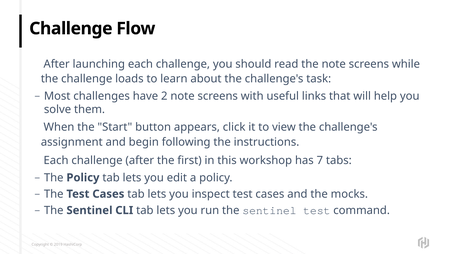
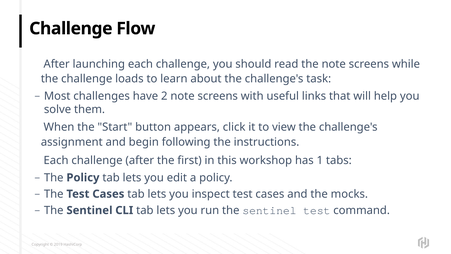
7: 7 -> 1
